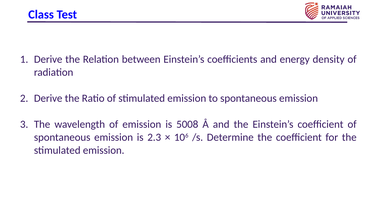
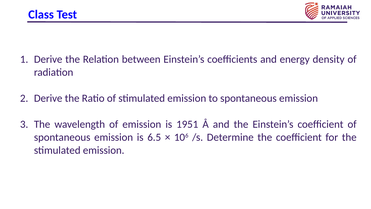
5008: 5008 -> 1951
2.3: 2.3 -> 6.5
